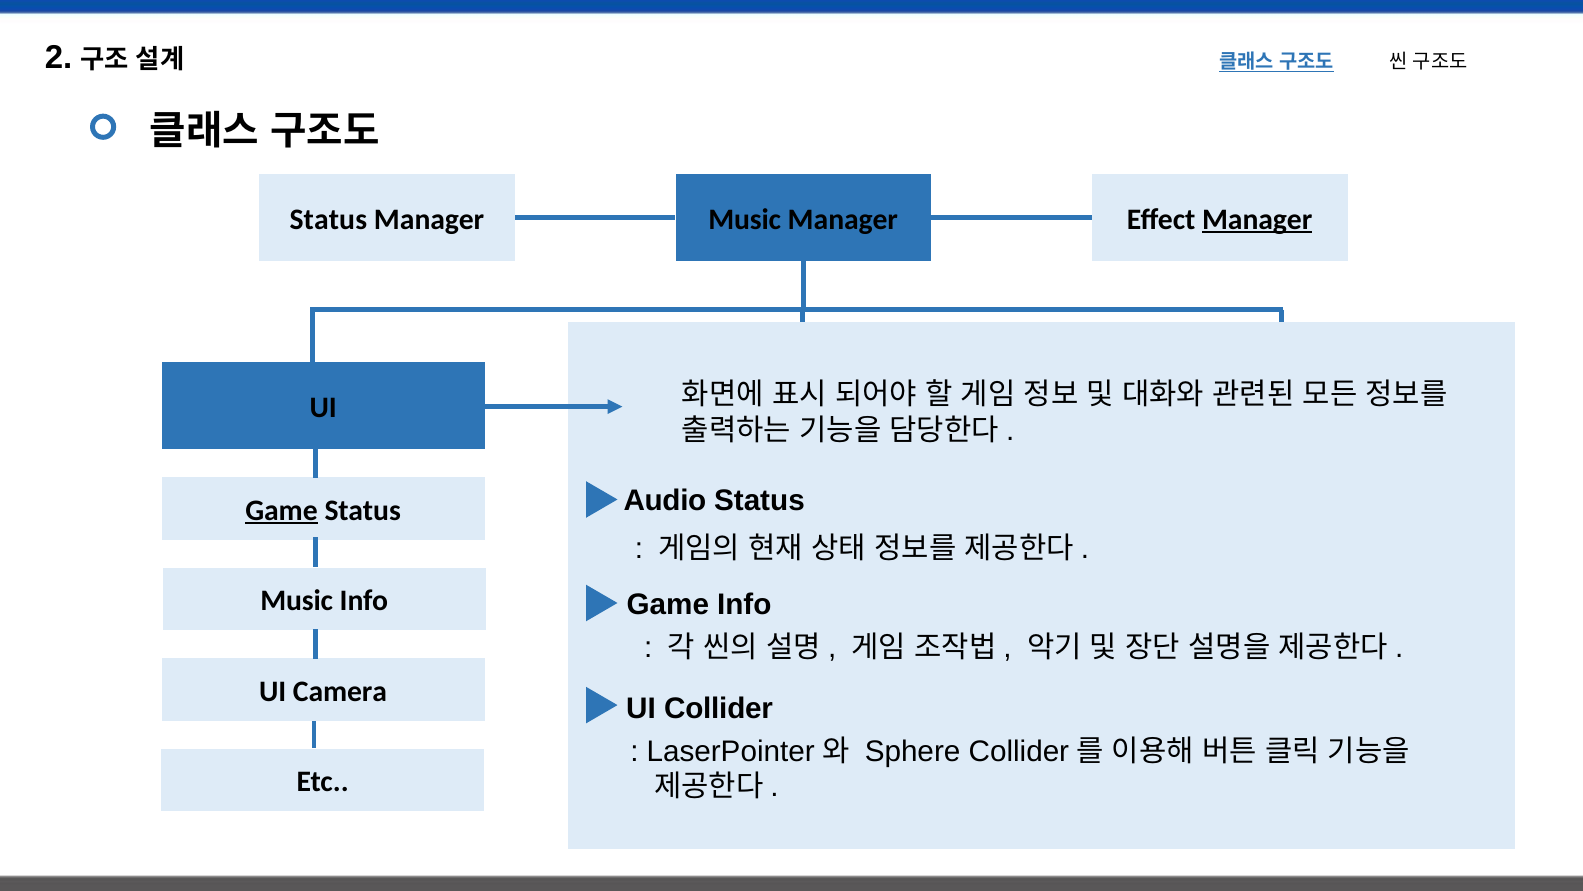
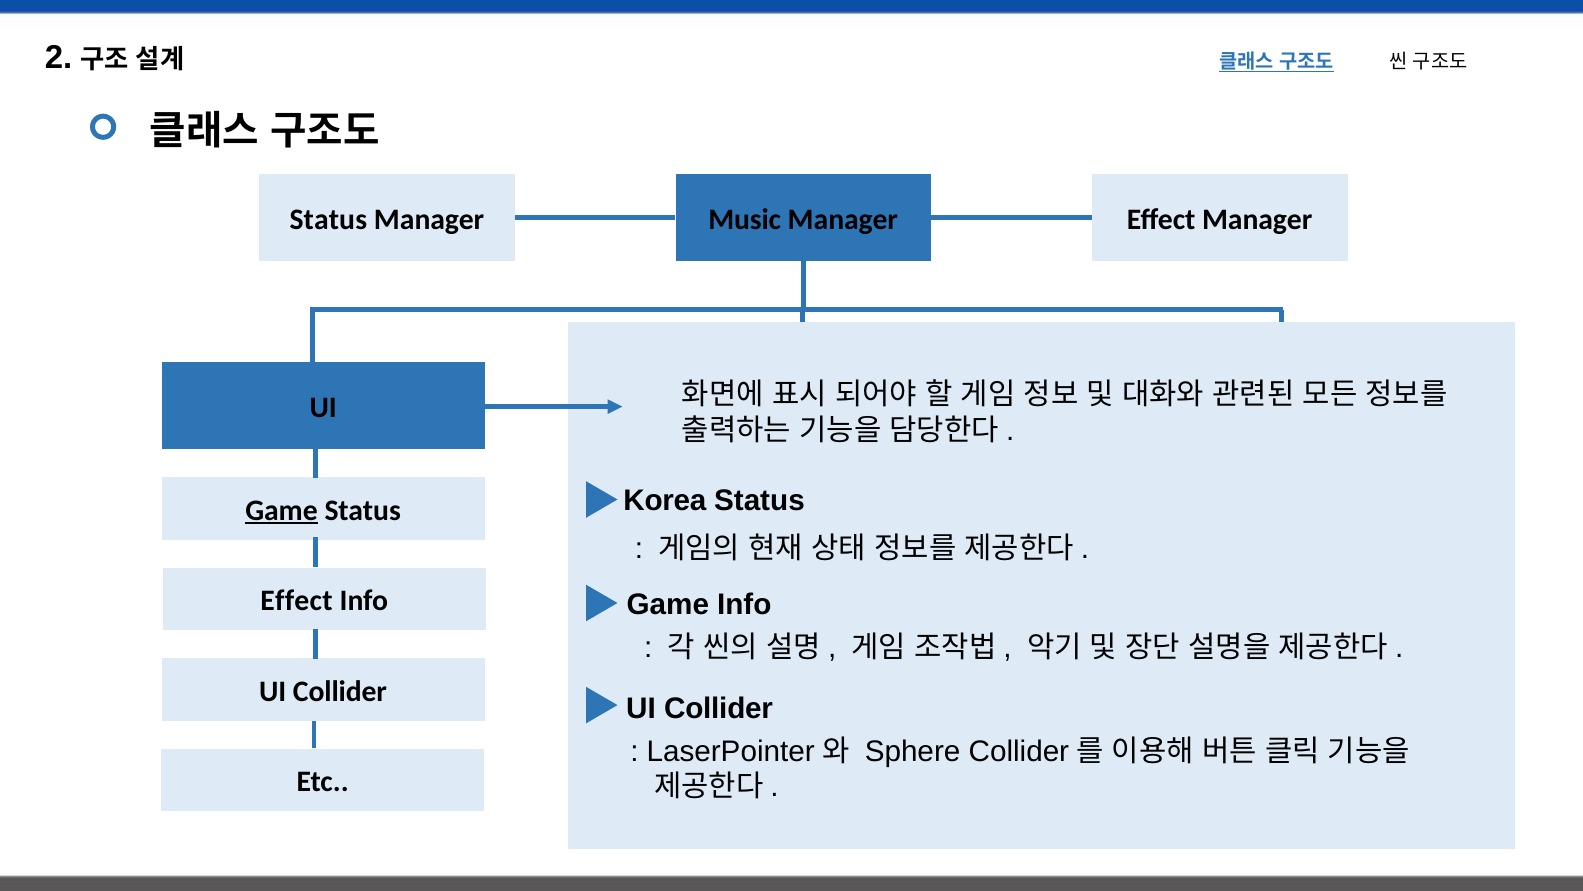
Manager at (1257, 219) underline: present -> none
Audio: Audio -> Korea
Music at (297, 601): Music -> Effect
Camera at (340, 691): Camera -> Collider
